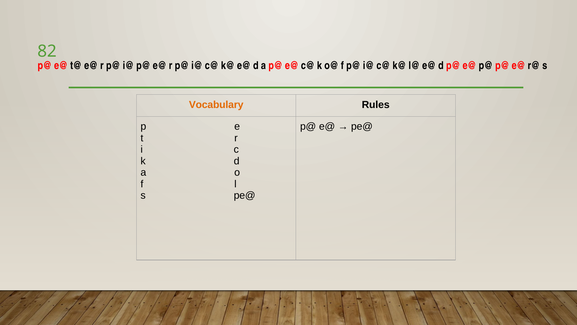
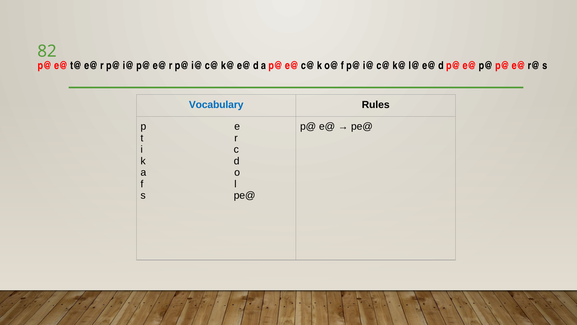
Vocabulary colour: orange -> blue
